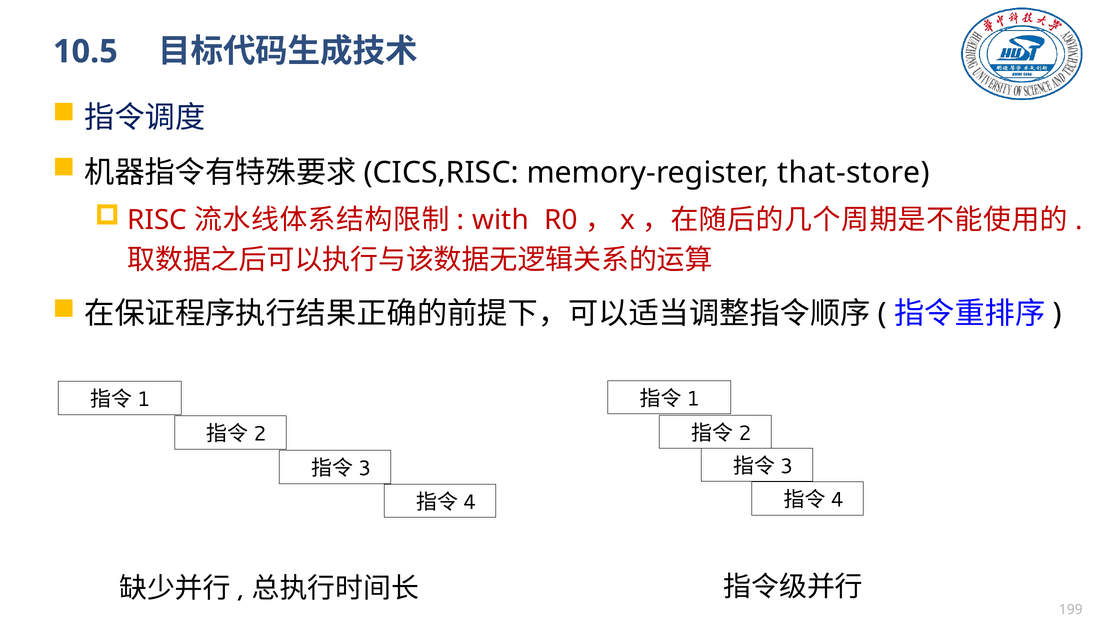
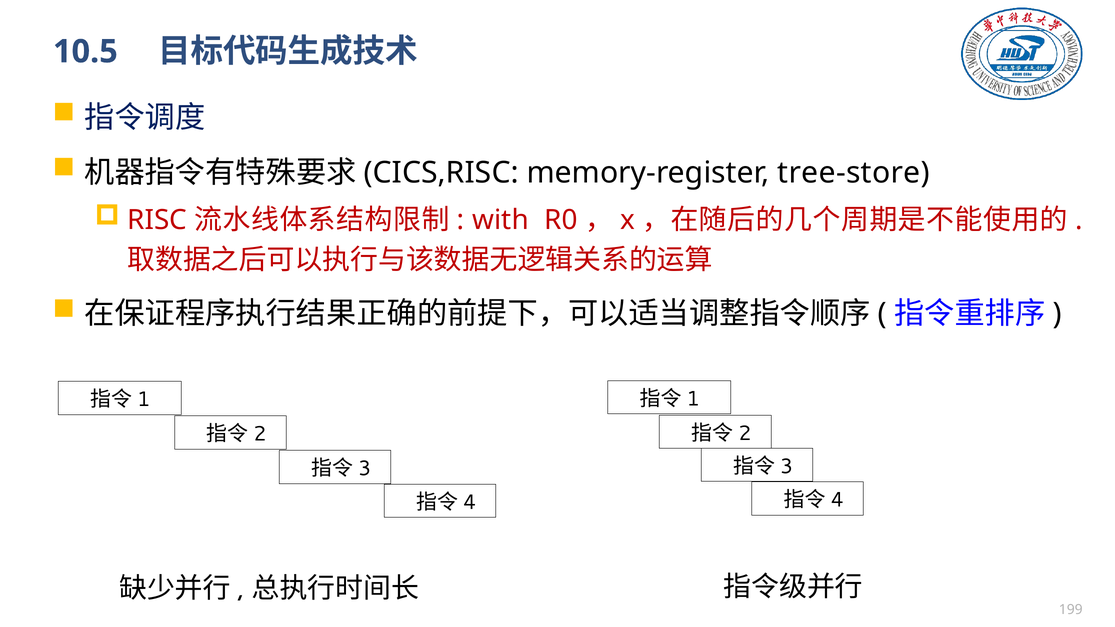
that-store: that-store -> tree-store
